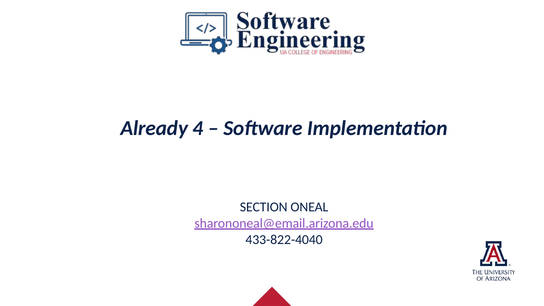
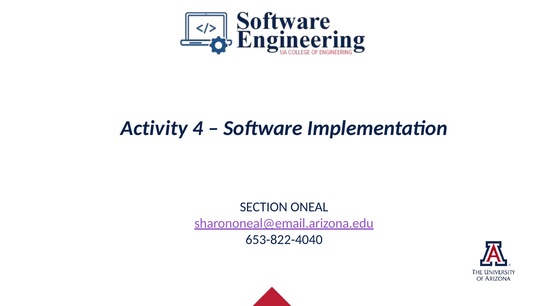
Already: Already -> Activity
433-822-4040: 433-822-4040 -> 653-822-4040
